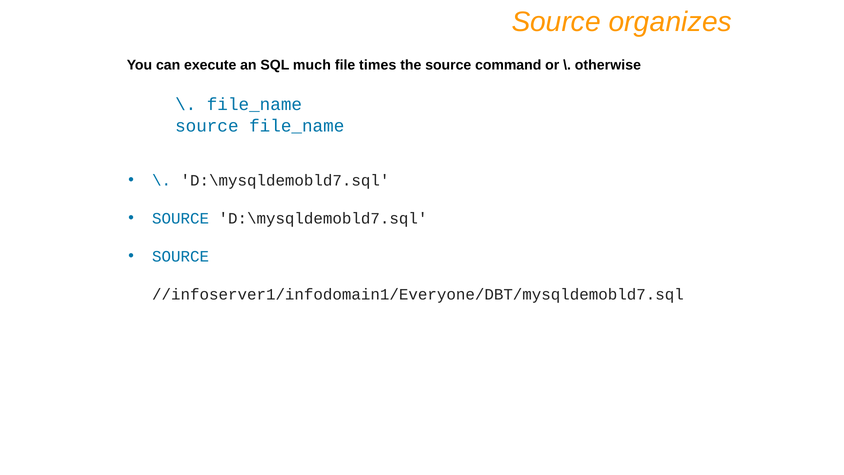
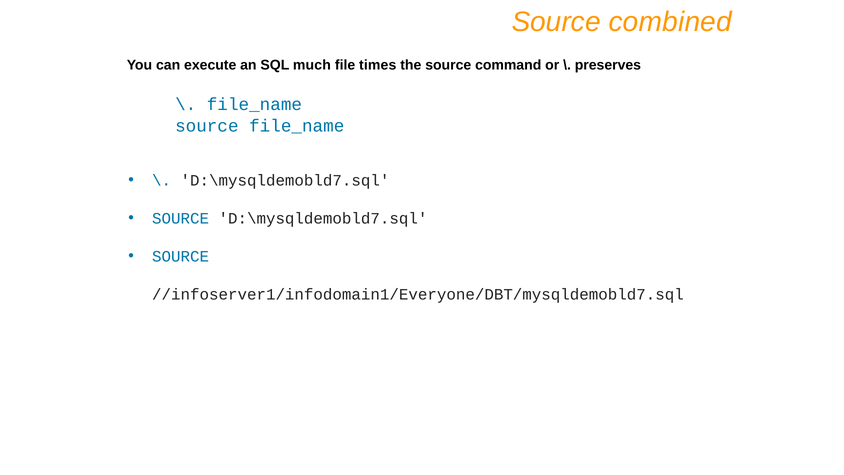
organizes: organizes -> combined
otherwise: otherwise -> preserves
